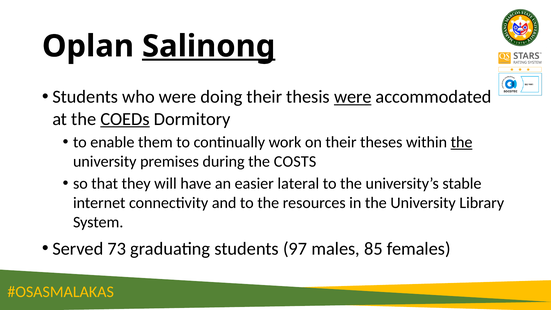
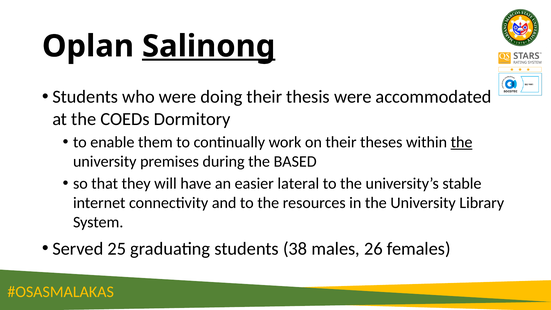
were at (353, 97) underline: present -> none
COEDs underline: present -> none
COSTS: COSTS -> BASED
73: 73 -> 25
97: 97 -> 38
85: 85 -> 26
